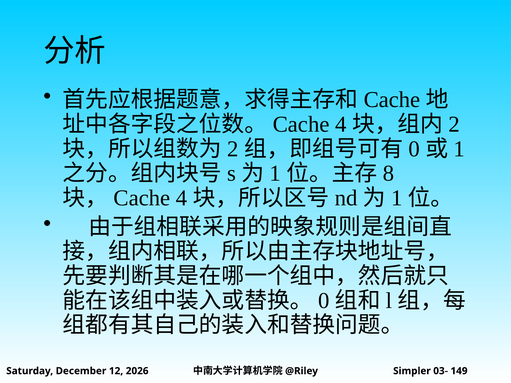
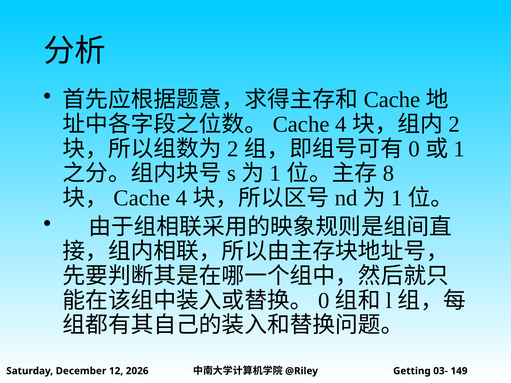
Simpler: Simpler -> Getting
